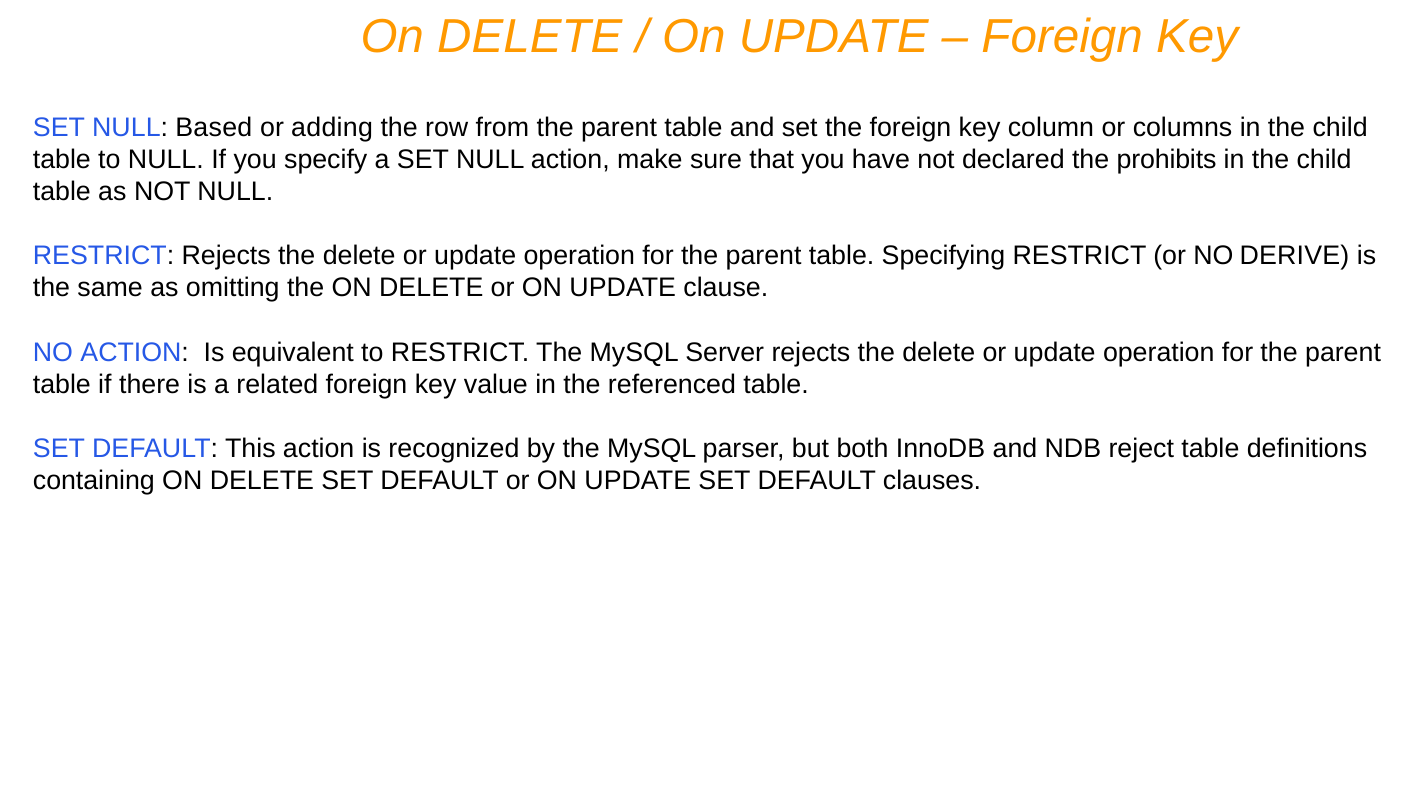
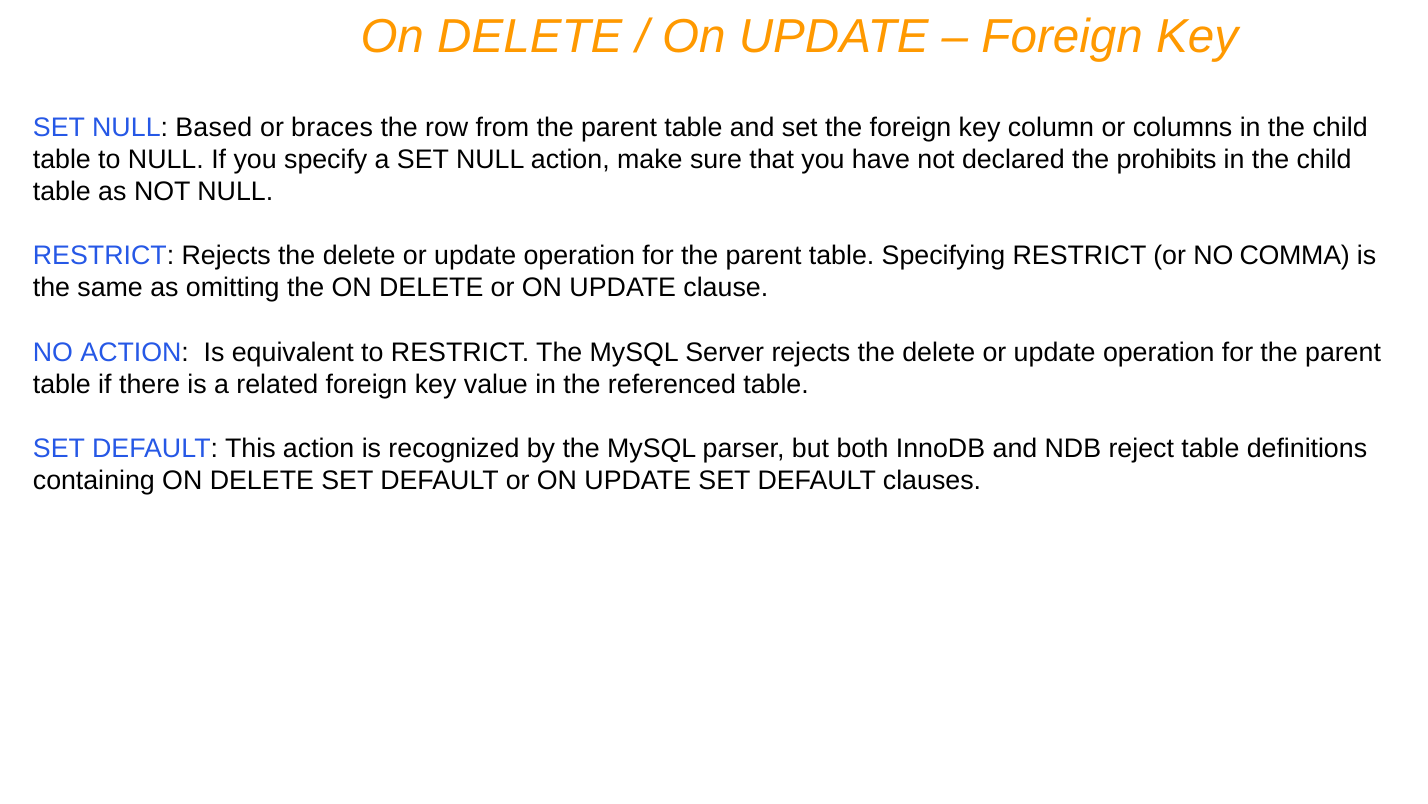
adding: adding -> braces
DERIVE: DERIVE -> COMMA
